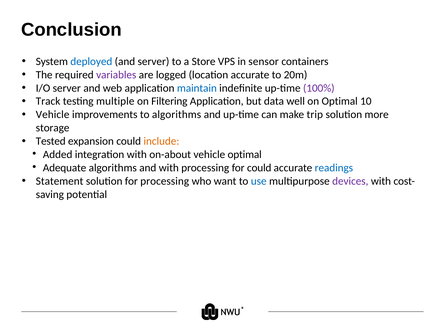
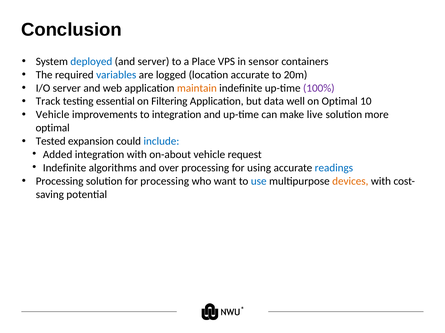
Store: Store -> Place
variables colour: purple -> blue
maintain colour: blue -> orange
multiple: multiple -> essential
to algorithms: algorithms -> integration
trip: trip -> live
storage at (53, 128): storage -> optimal
include colour: orange -> blue
vehicle optimal: optimal -> request
Adequate at (65, 168): Adequate -> Indefinite
and with: with -> over
for could: could -> using
Statement at (60, 182): Statement -> Processing
devices colour: purple -> orange
